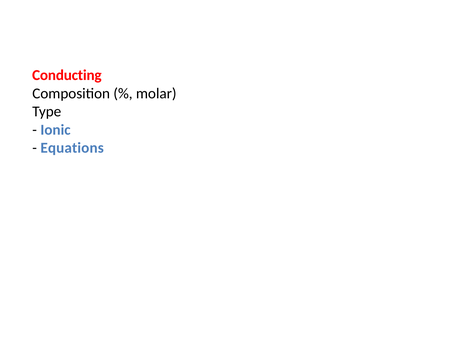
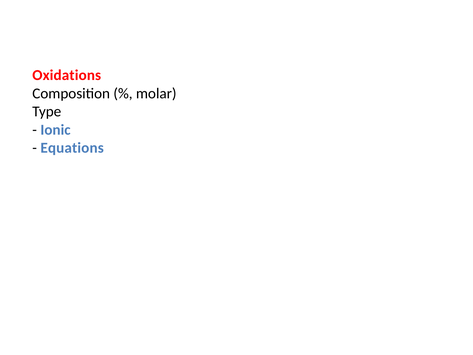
Conducting: Conducting -> Oxidations
